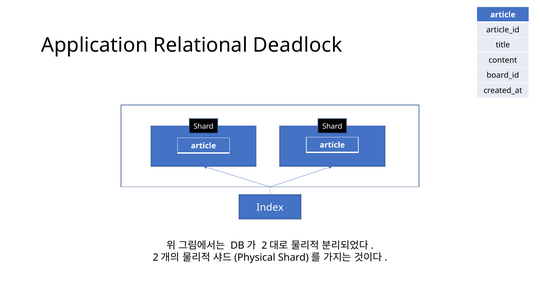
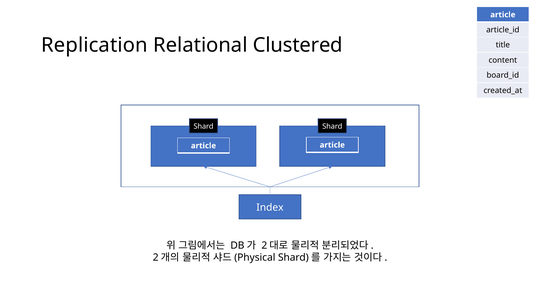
Application: Application -> Replication
Deadlock: Deadlock -> Clustered
